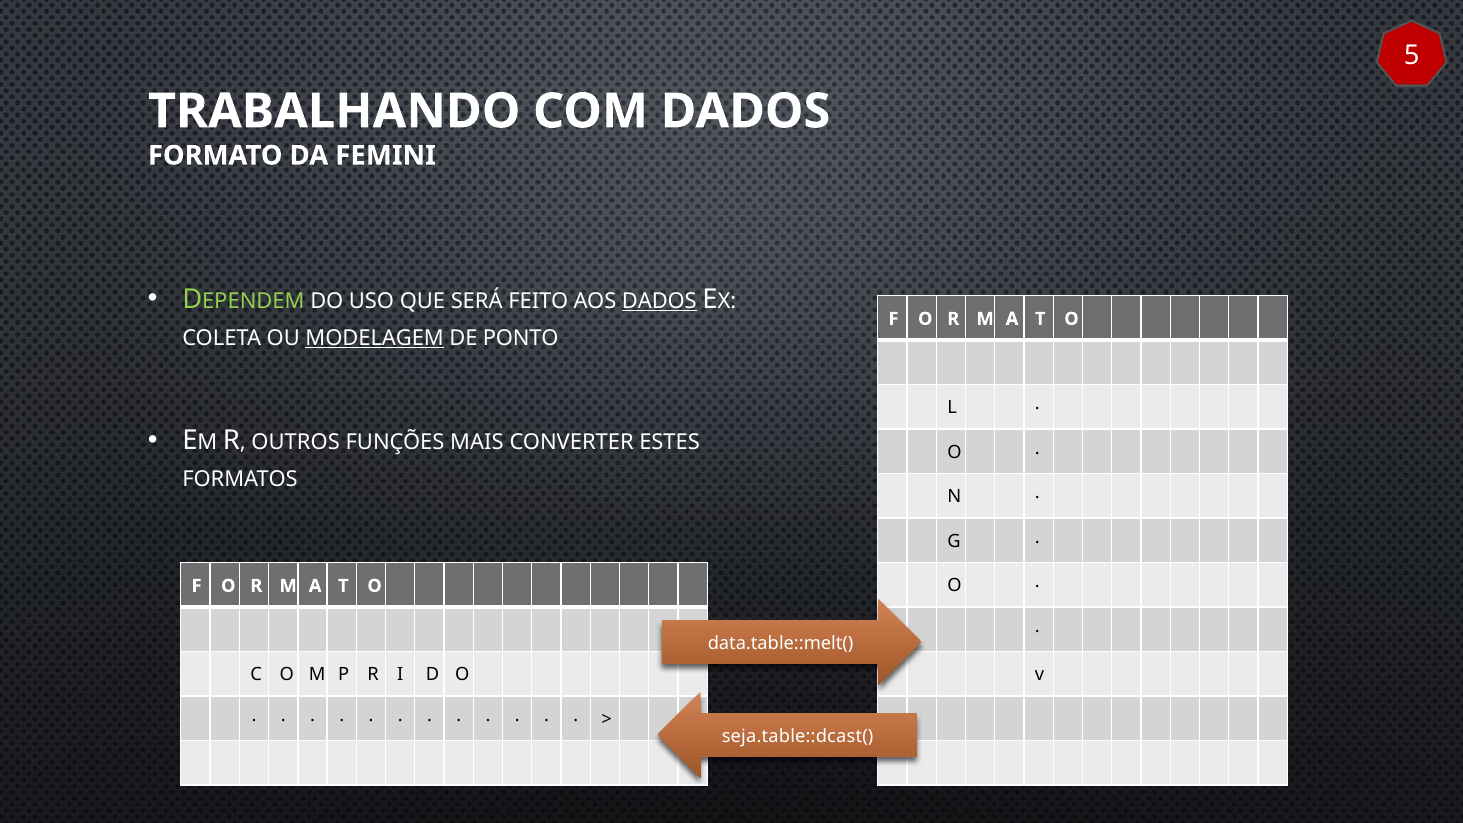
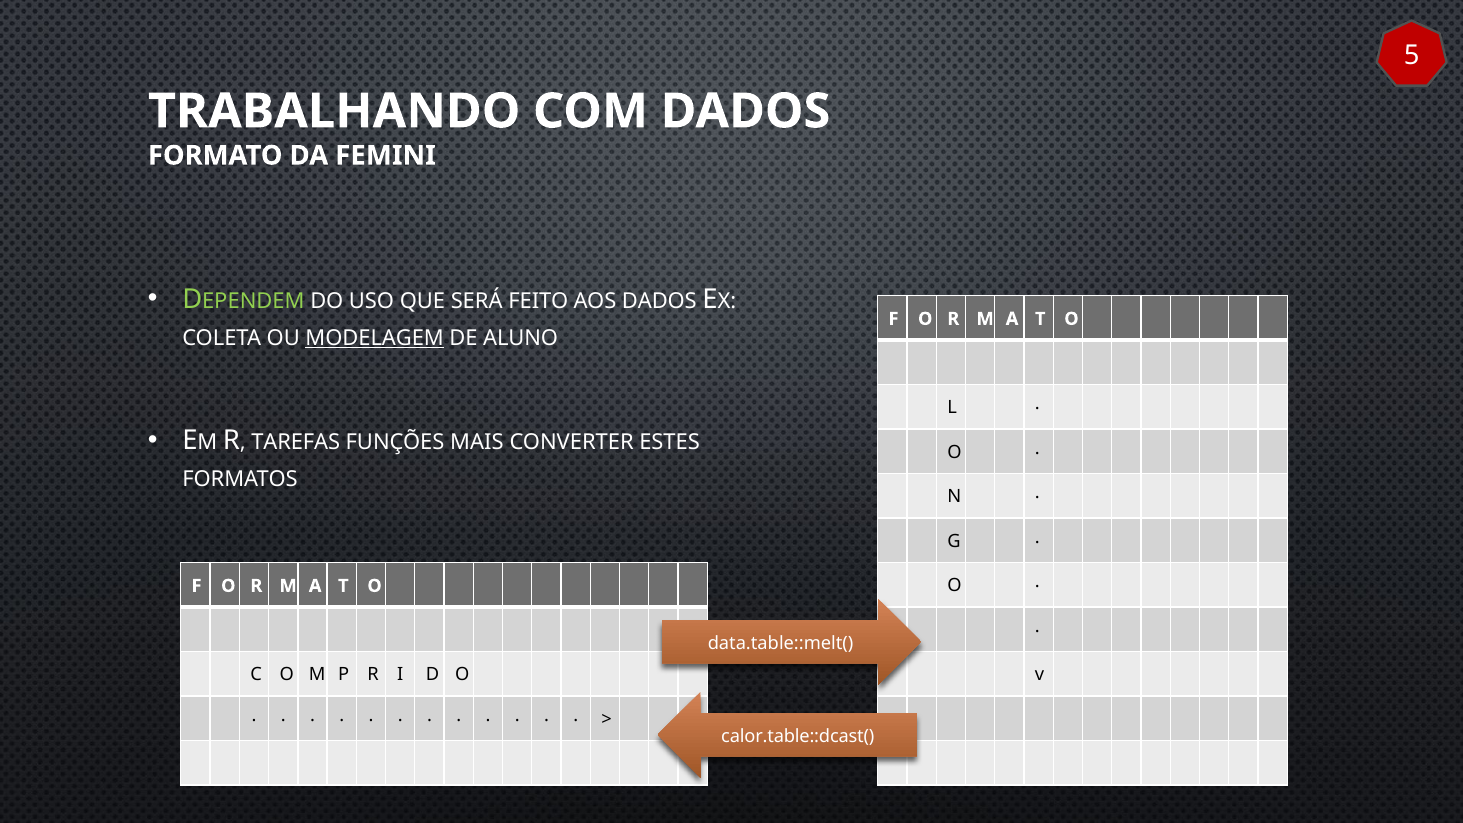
DADOS at (659, 301) underline: present -> none
PONTO: PONTO -> ALUNO
OUTROS: OUTROS -> TAREFAS
seja.table::dcast(: seja.table::dcast( -> calor.table::dcast(
